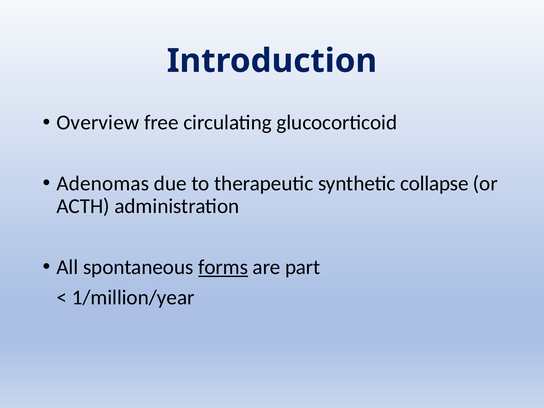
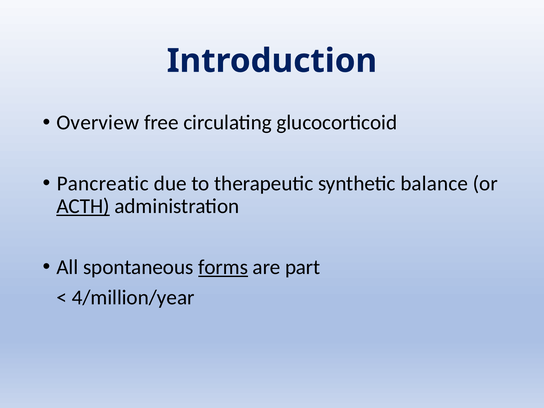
Adenomas: Adenomas -> Pancreatic
collapse: collapse -> balance
ACTH underline: none -> present
1/million/year: 1/million/year -> 4/million/year
